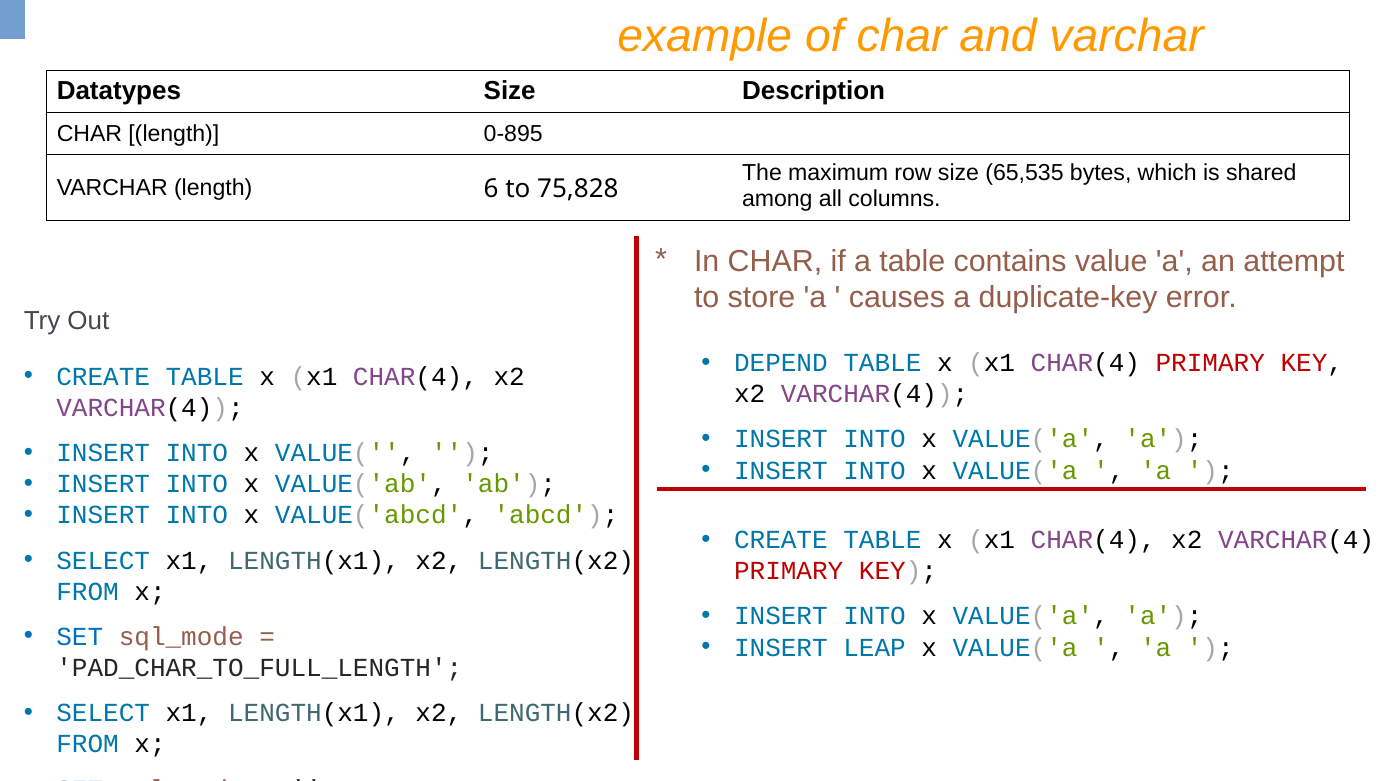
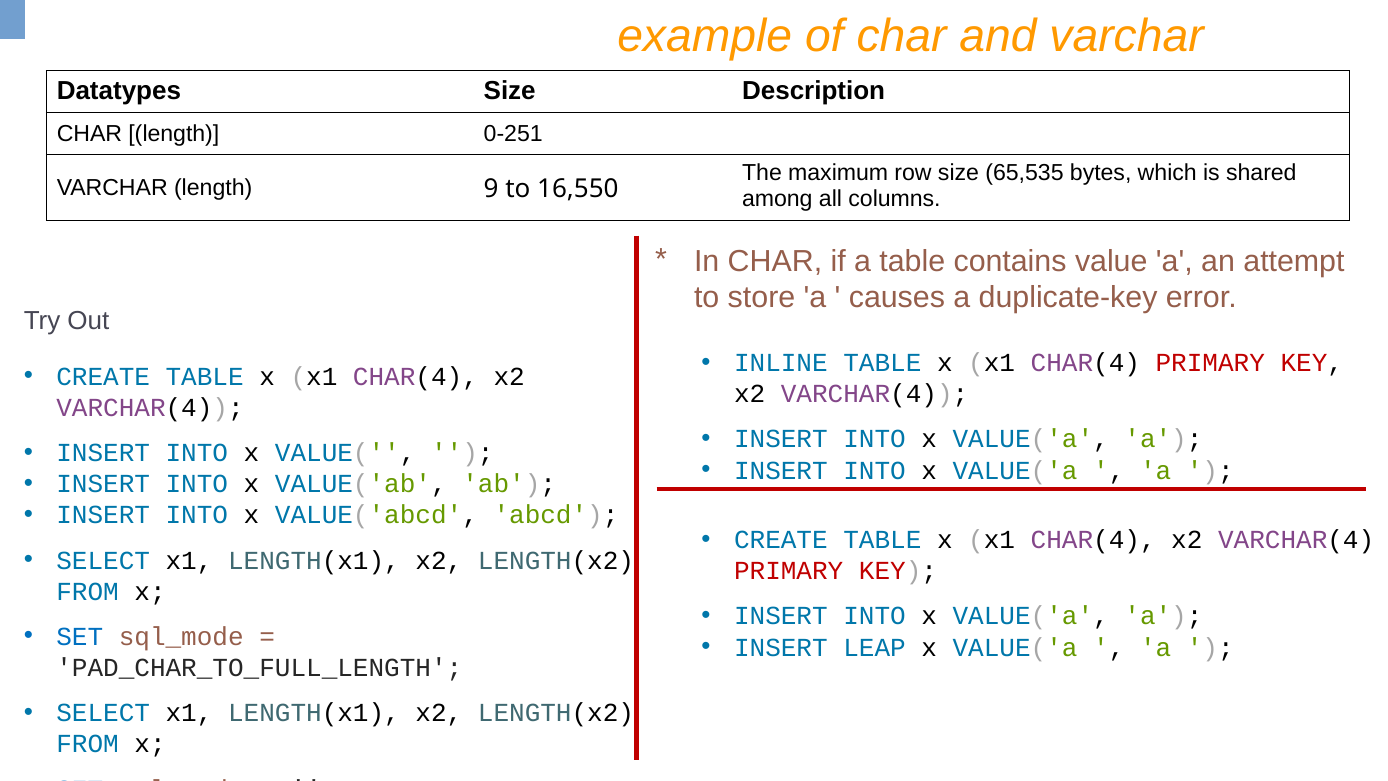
0-895: 0-895 -> 0-251
6: 6 -> 9
75,828: 75,828 -> 16,550
DEPEND: DEPEND -> INLINE
